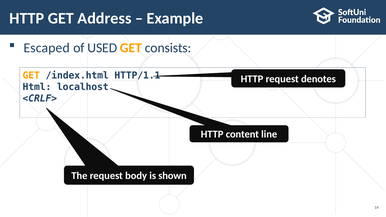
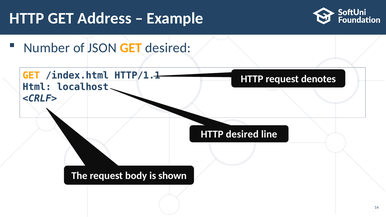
Escaped: Escaped -> Number
USED: USED -> JSON
GET consists: consists -> desired
HTTP content: content -> desired
